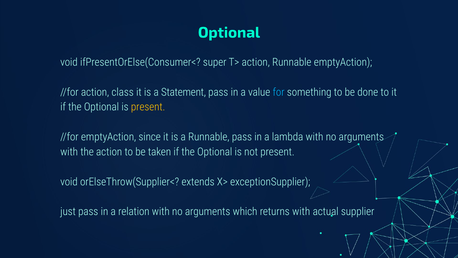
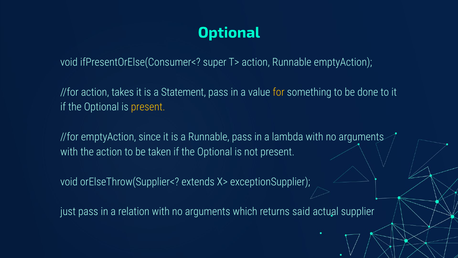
class: class -> takes
for colour: light blue -> yellow
returns with: with -> said
